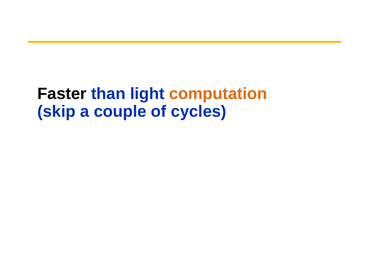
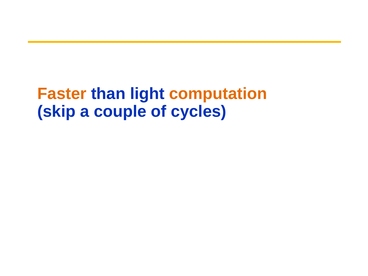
Faster colour: black -> orange
